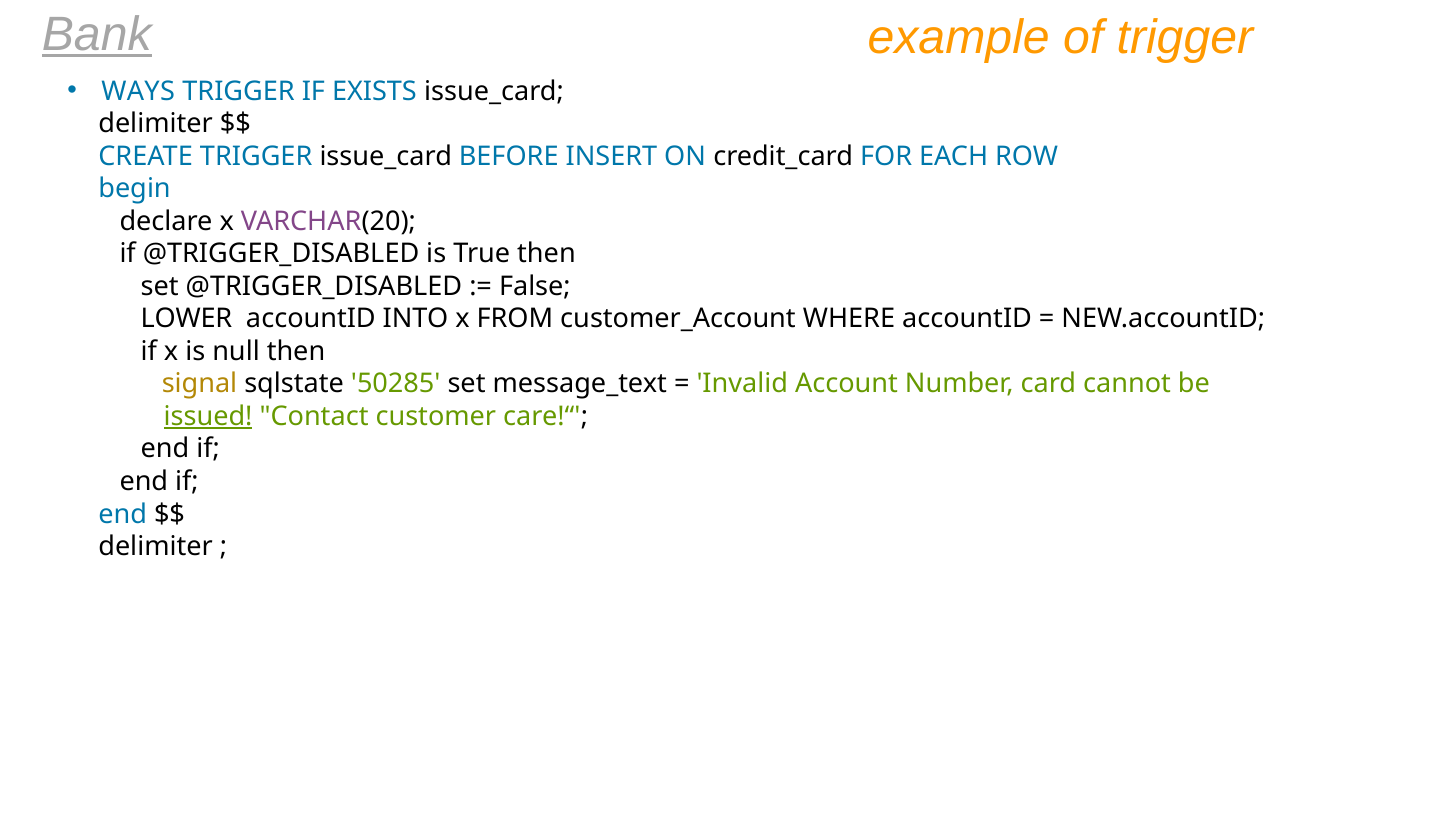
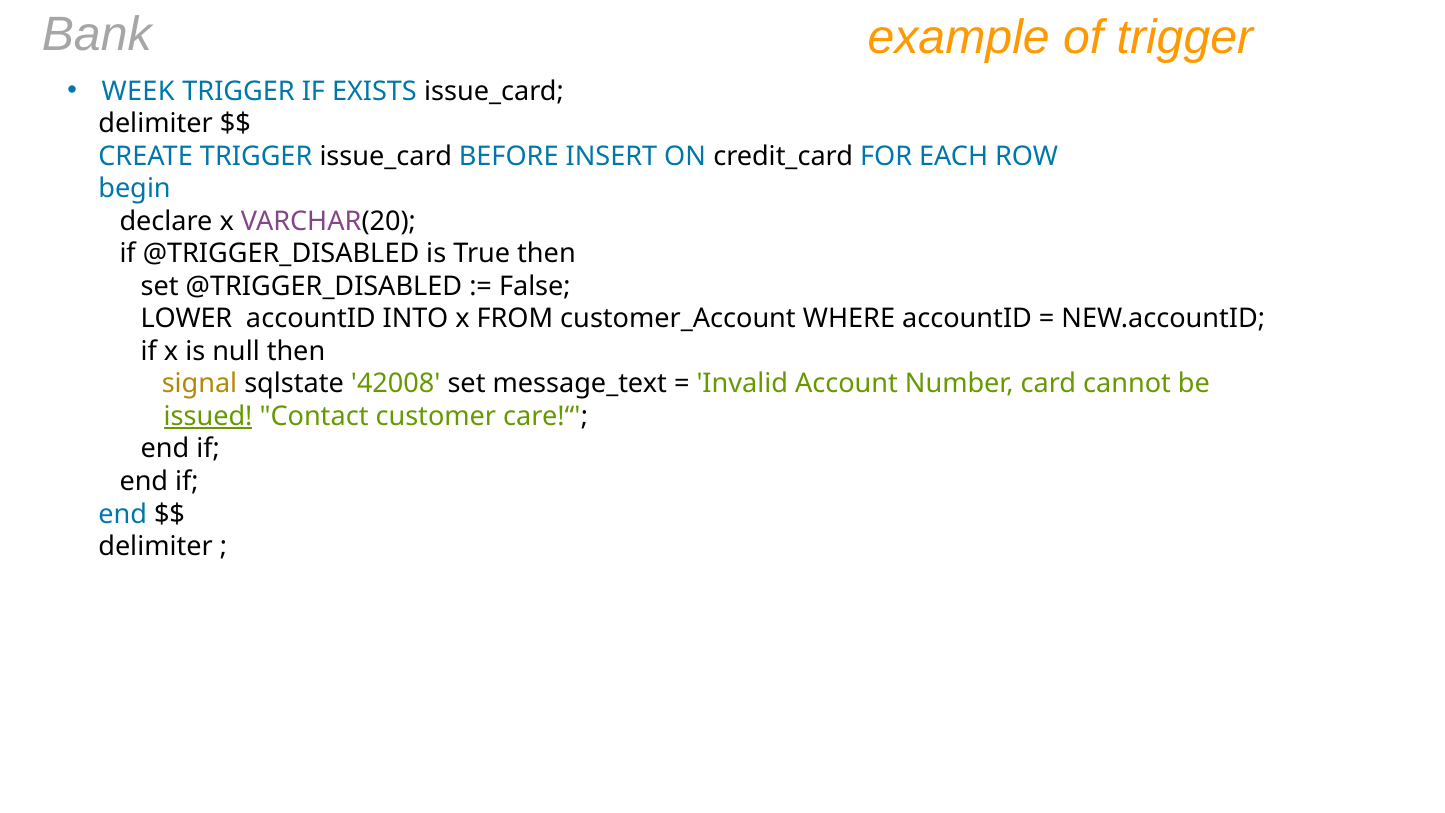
Bank underline: present -> none
WAYS: WAYS -> WEEK
50285: 50285 -> 42008
